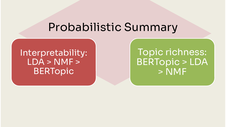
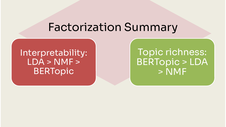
Probabilistic: Probabilistic -> Factorization
